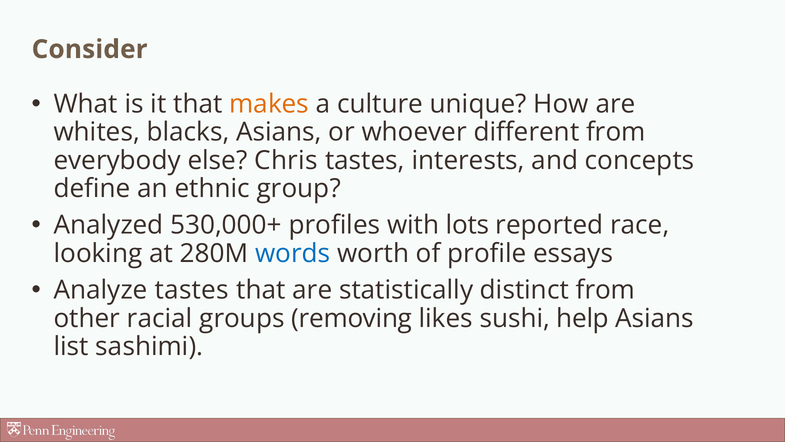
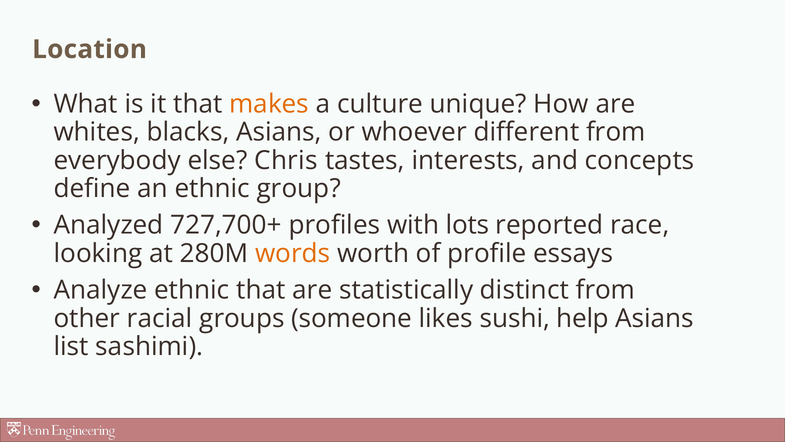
Consider: Consider -> Location
530,000+: 530,000+ -> 727,700+
words colour: blue -> orange
Analyze tastes: tastes -> ethnic
removing: removing -> someone
